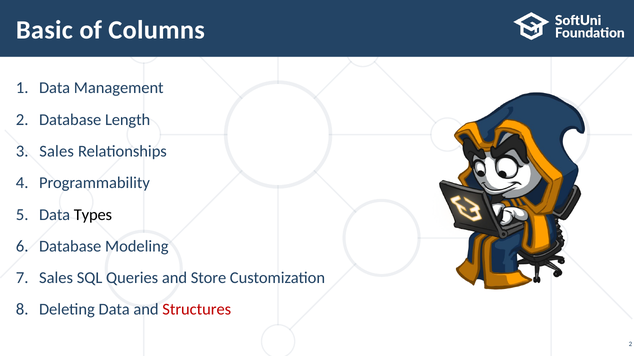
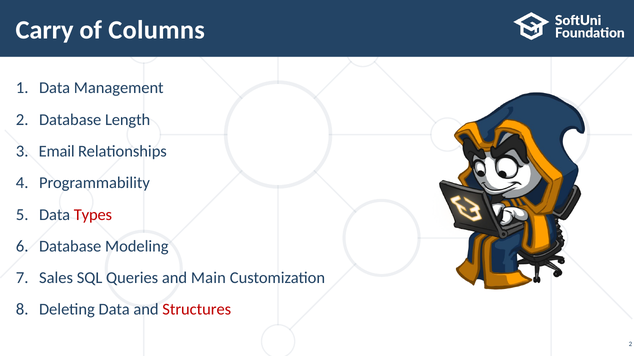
Basic: Basic -> Carry
Sales at (57, 152): Sales -> Email
Types colour: black -> red
Store: Store -> Main
